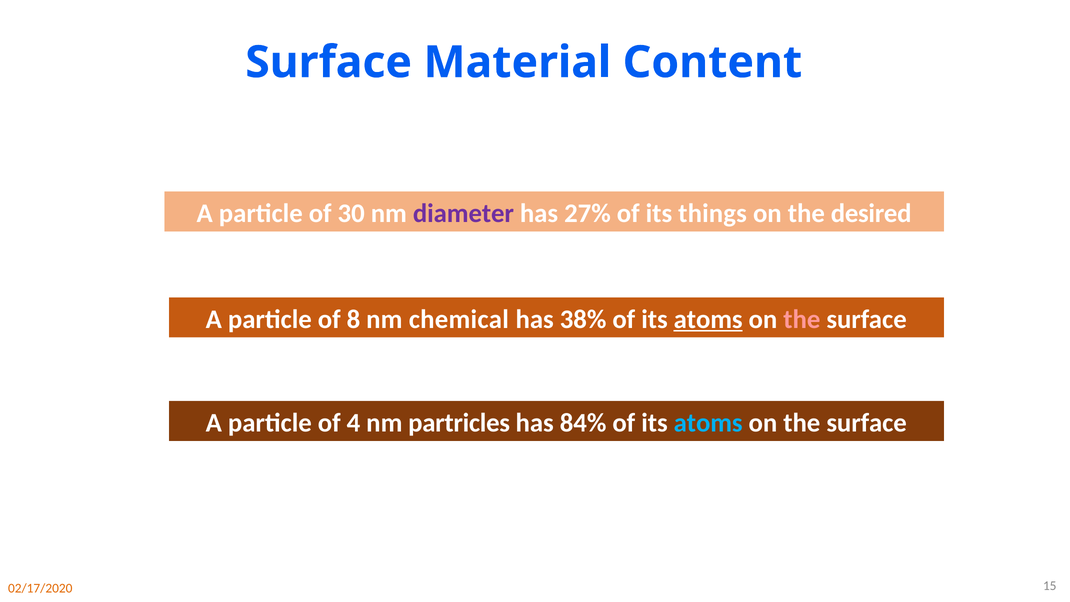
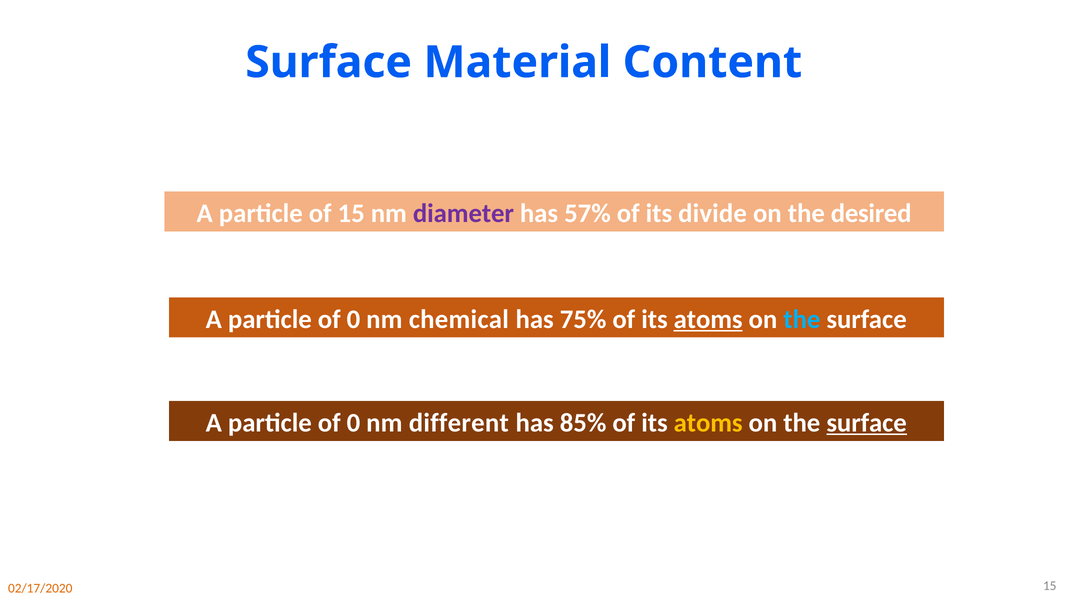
of 30: 30 -> 15
27%: 27% -> 57%
things: things -> divide
8 at (353, 319): 8 -> 0
38%: 38% -> 75%
the at (802, 319) colour: pink -> light blue
4 at (353, 423): 4 -> 0
partricles: partricles -> different
84%: 84% -> 85%
atoms at (708, 423) colour: light blue -> yellow
surface at (867, 423) underline: none -> present
